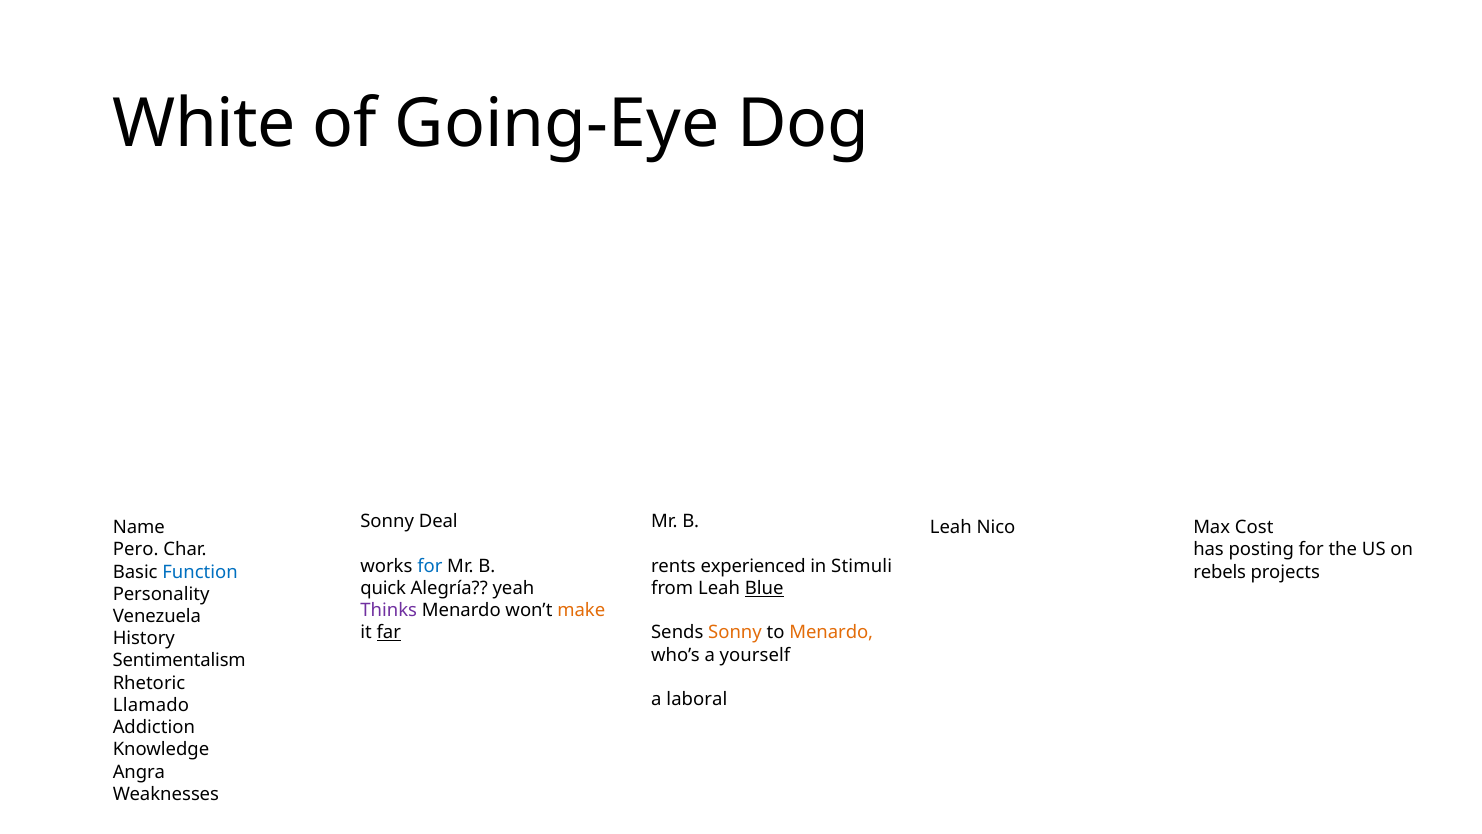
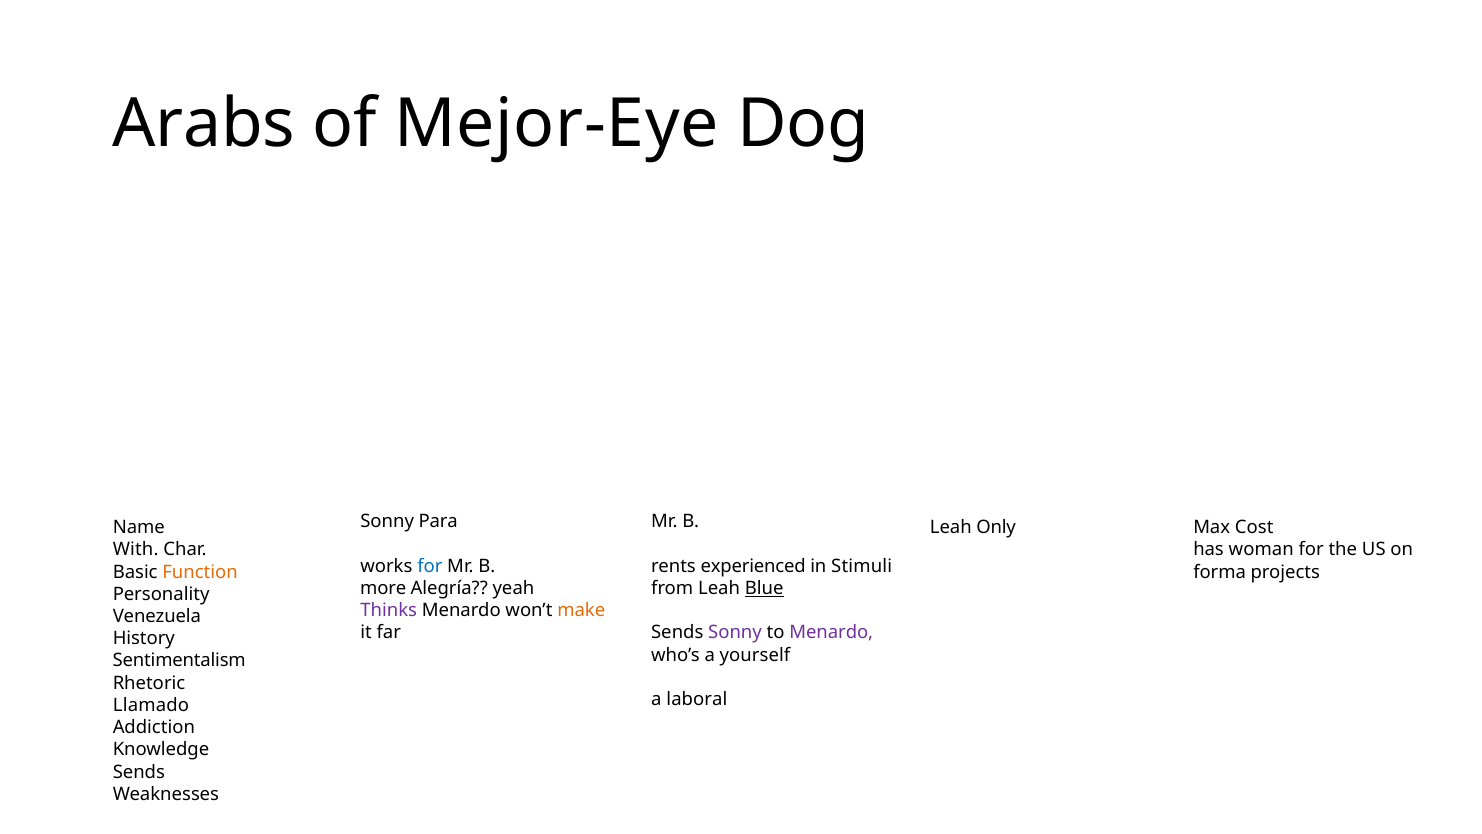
White: White -> Arabs
Going-Eye: Going-Eye -> Mejor-Eye
Deal: Deal -> Para
Nico: Nico -> Only
Pero: Pero -> With
posting: posting -> woman
Function colour: blue -> orange
rebels: rebels -> forma
quick: quick -> more
far underline: present -> none
Sonny at (735, 632) colour: orange -> purple
Menardo at (831, 632) colour: orange -> purple
Angra at (139, 772): Angra -> Sends
